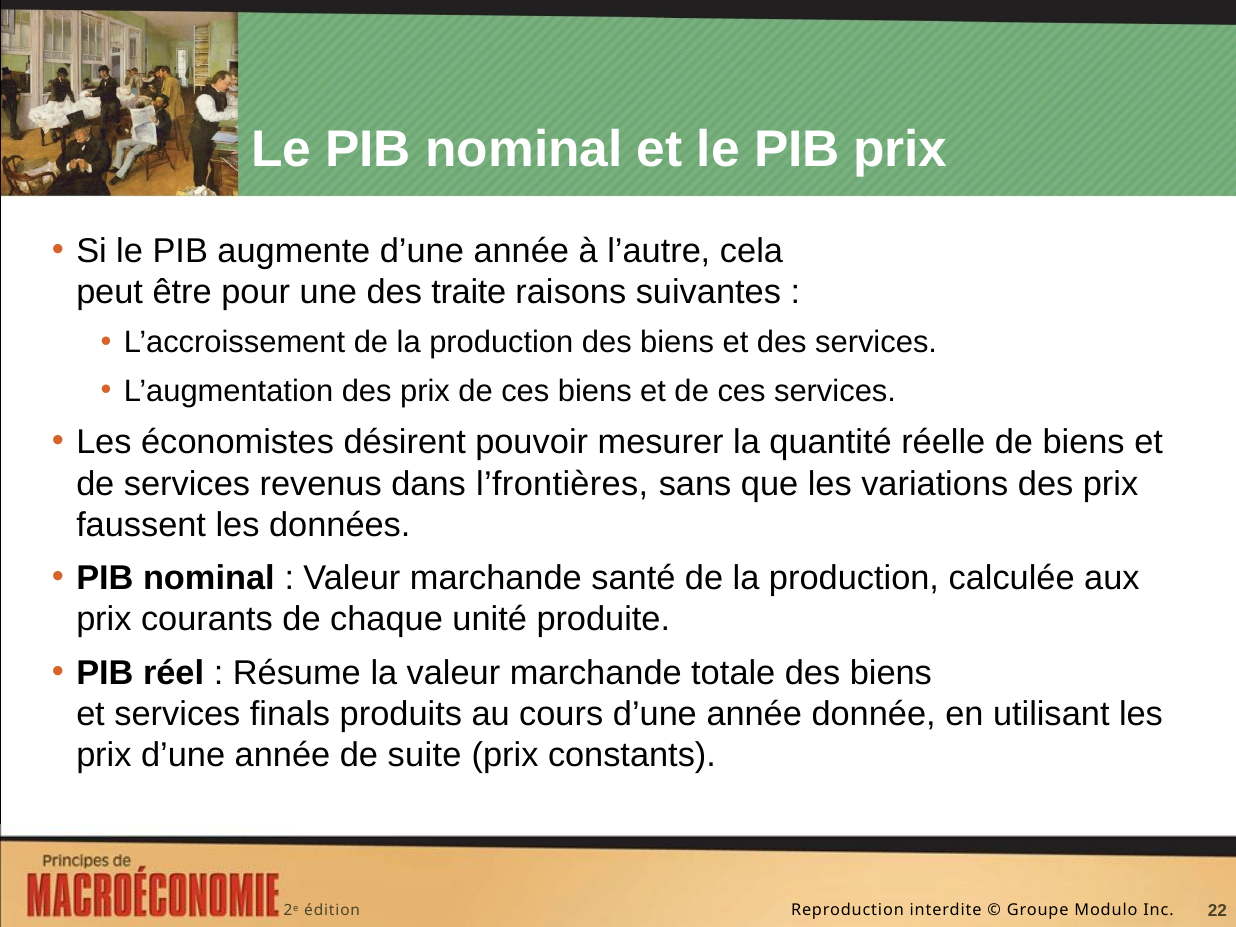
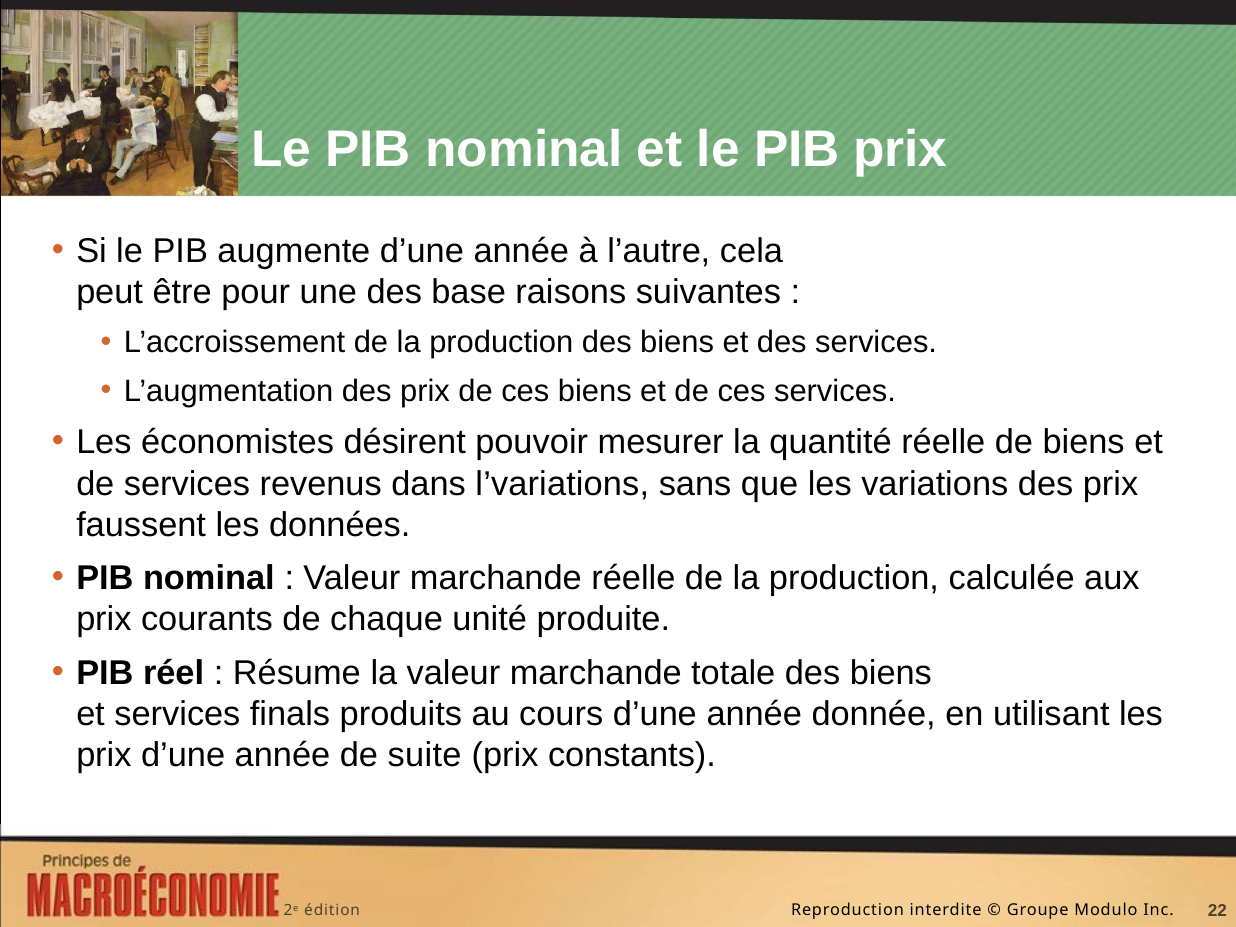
traite: traite -> base
l’frontières: l’frontières -> l’variations
marchande santé: santé -> réelle
